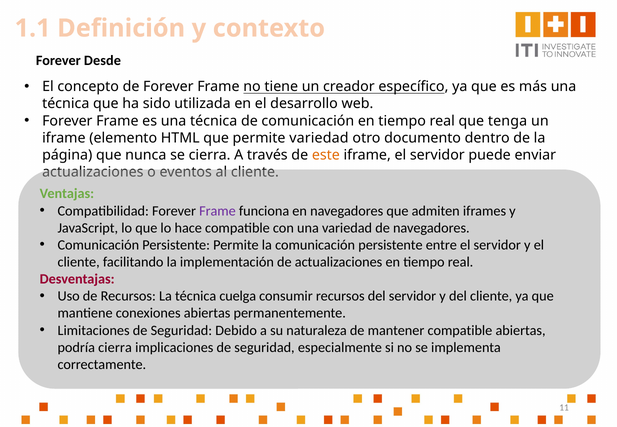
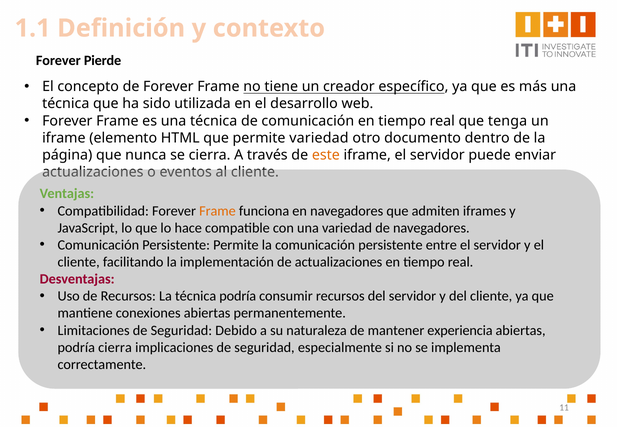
Desde: Desde -> Pierde
Frame at (217, 211) colour: purple -> orange
técnica cuelga: cuelga -> podría
mantener compatible: compatible -> experiencia
